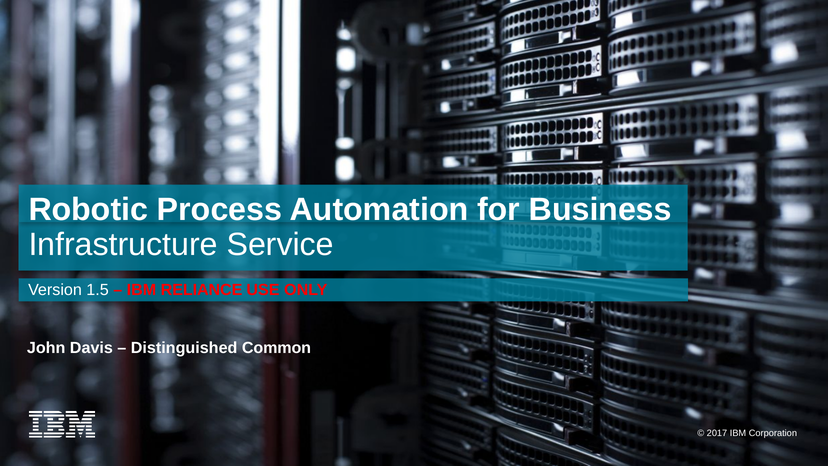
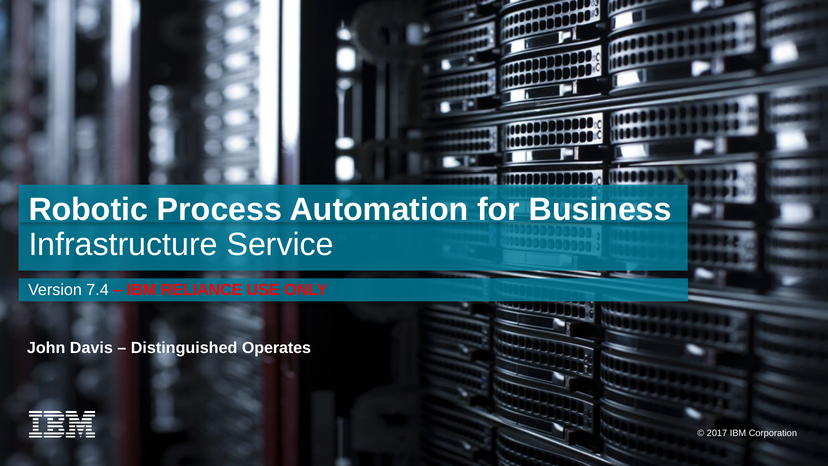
1.5: 1.5 -> 7.4
Common: Common -> Operates
